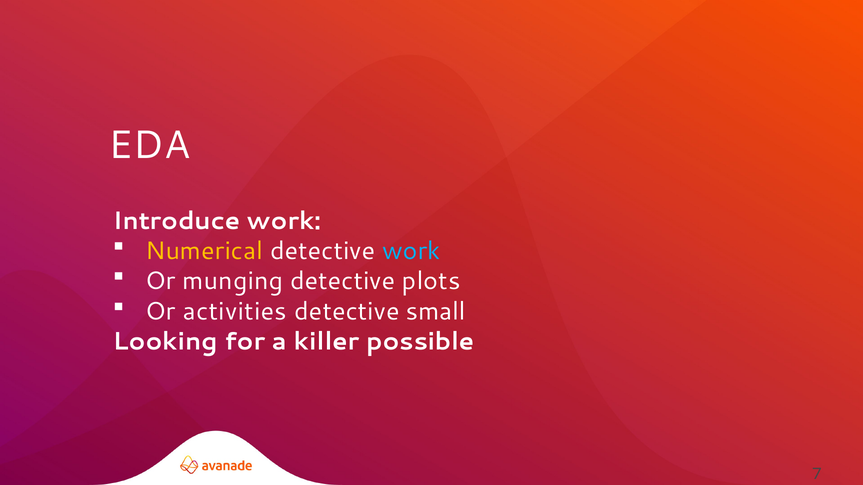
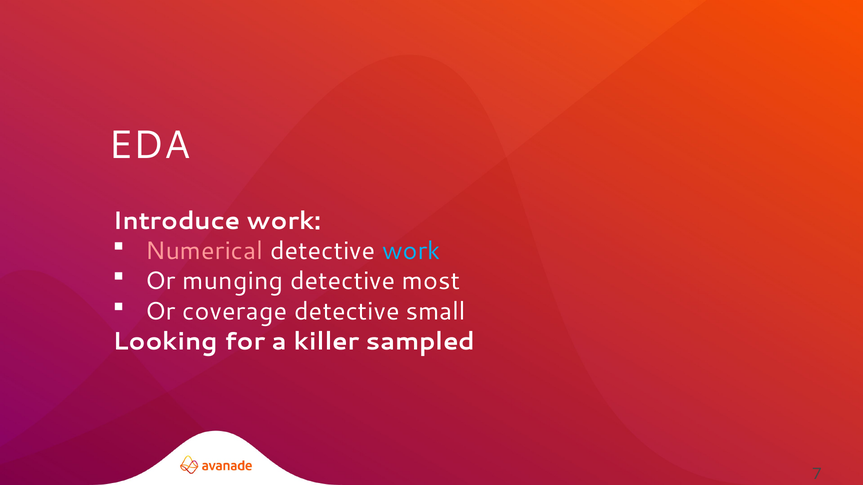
Numerical colour: yellow -> pink
plots: plots -> most
activities: activities -> coverage
possible: possible -> sampled
